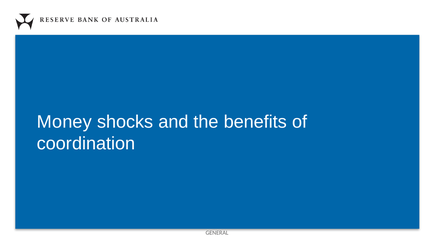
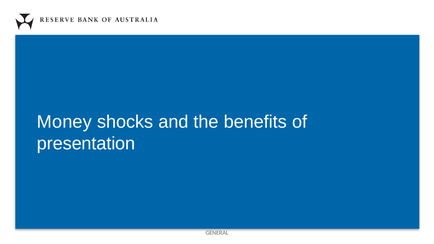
coordination: coordination -> presentation
